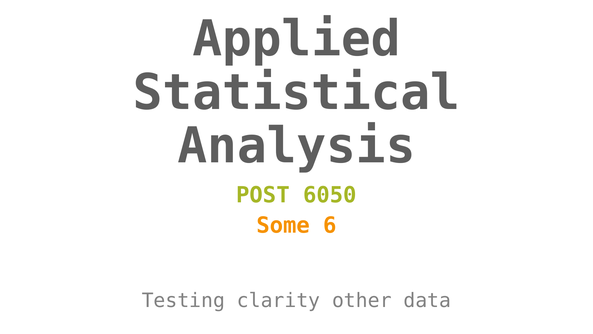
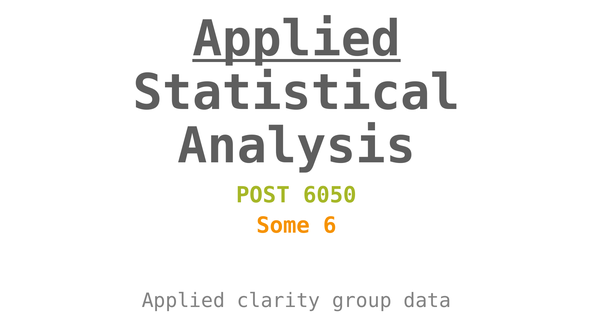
Applied at (297, 39) underline: none -> present
Testing at (183, 300): Testing -> Applied
other: other -> group
